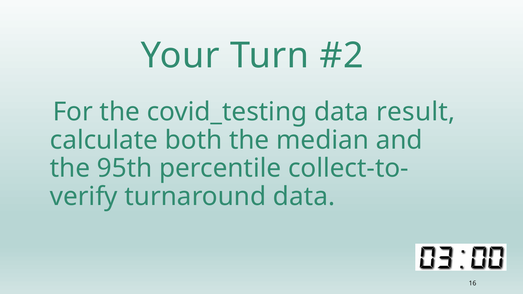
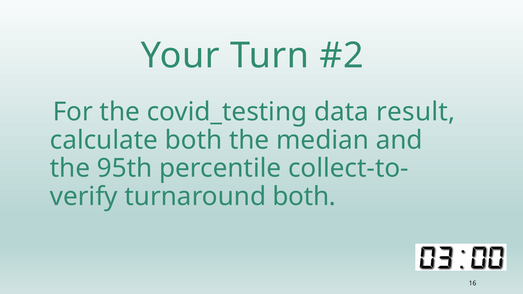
turnaround data: data -> both
